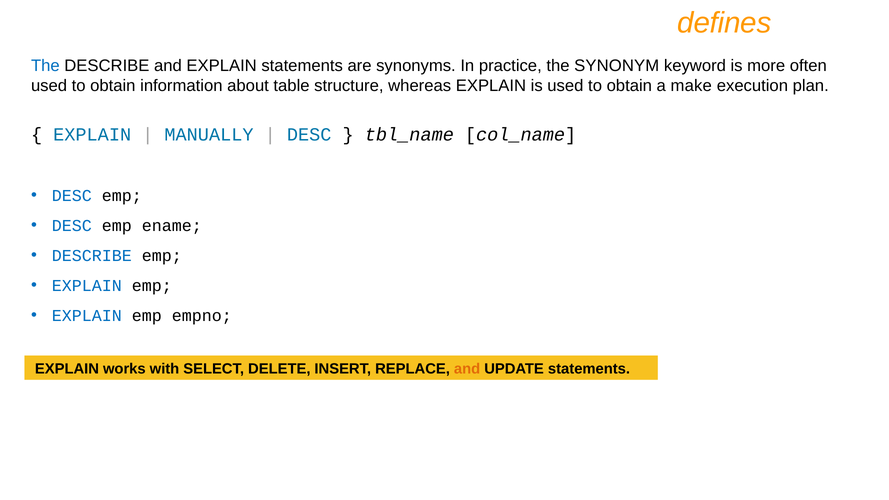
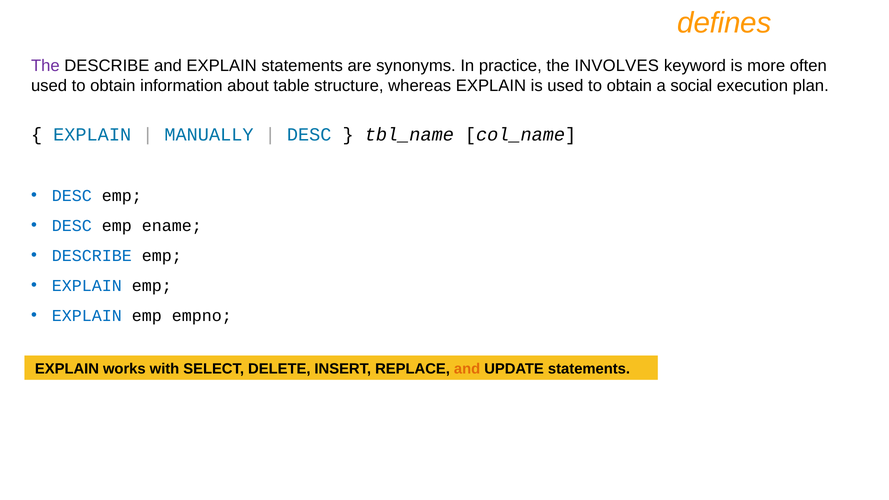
The at (45, 66) colour: blue -> purple
SYNONYM: SYNONYM -> INVOLVES
make: make -> social
